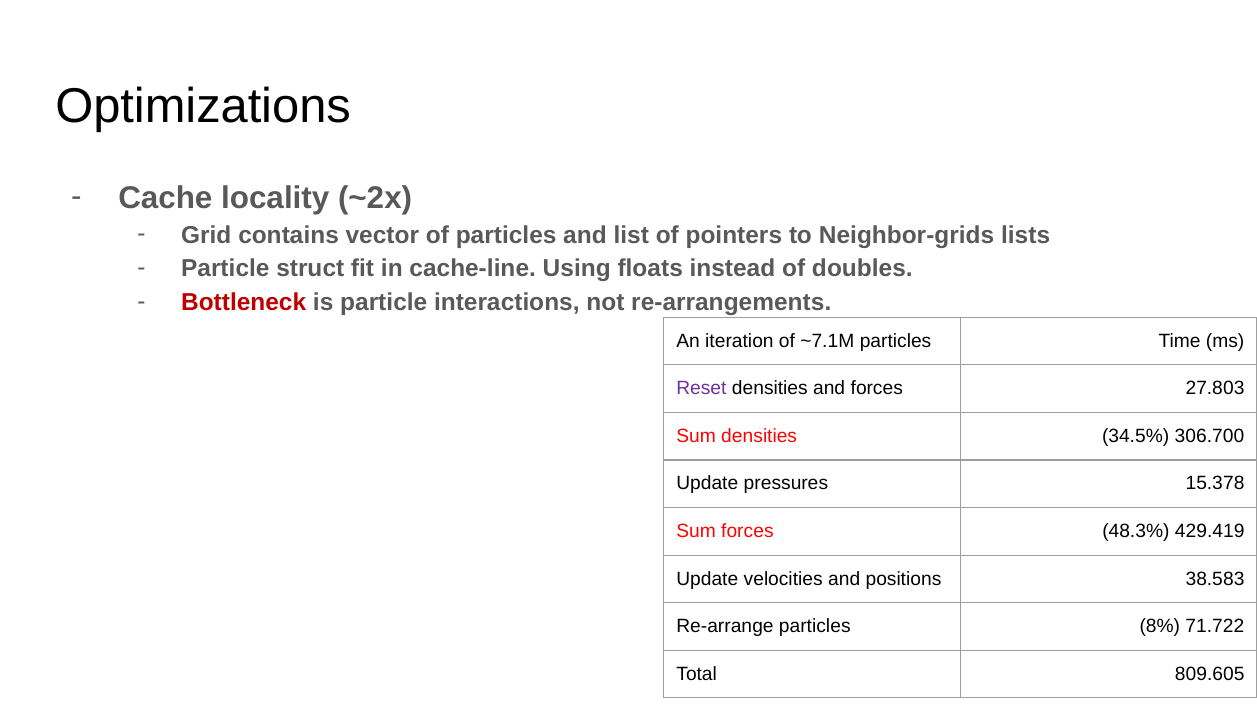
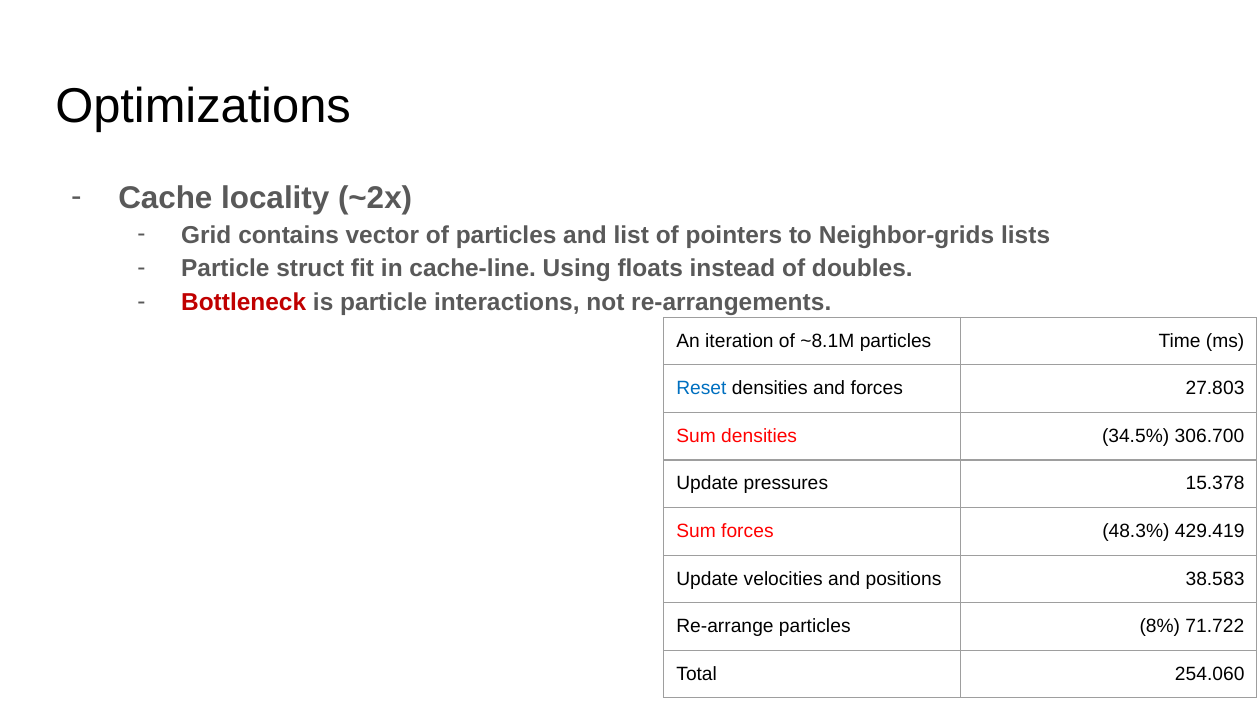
~7.1M: ~7.1M -> ~8.1M
Reset colour: purple -> blue
809.605: 809.605 -> 254.060
